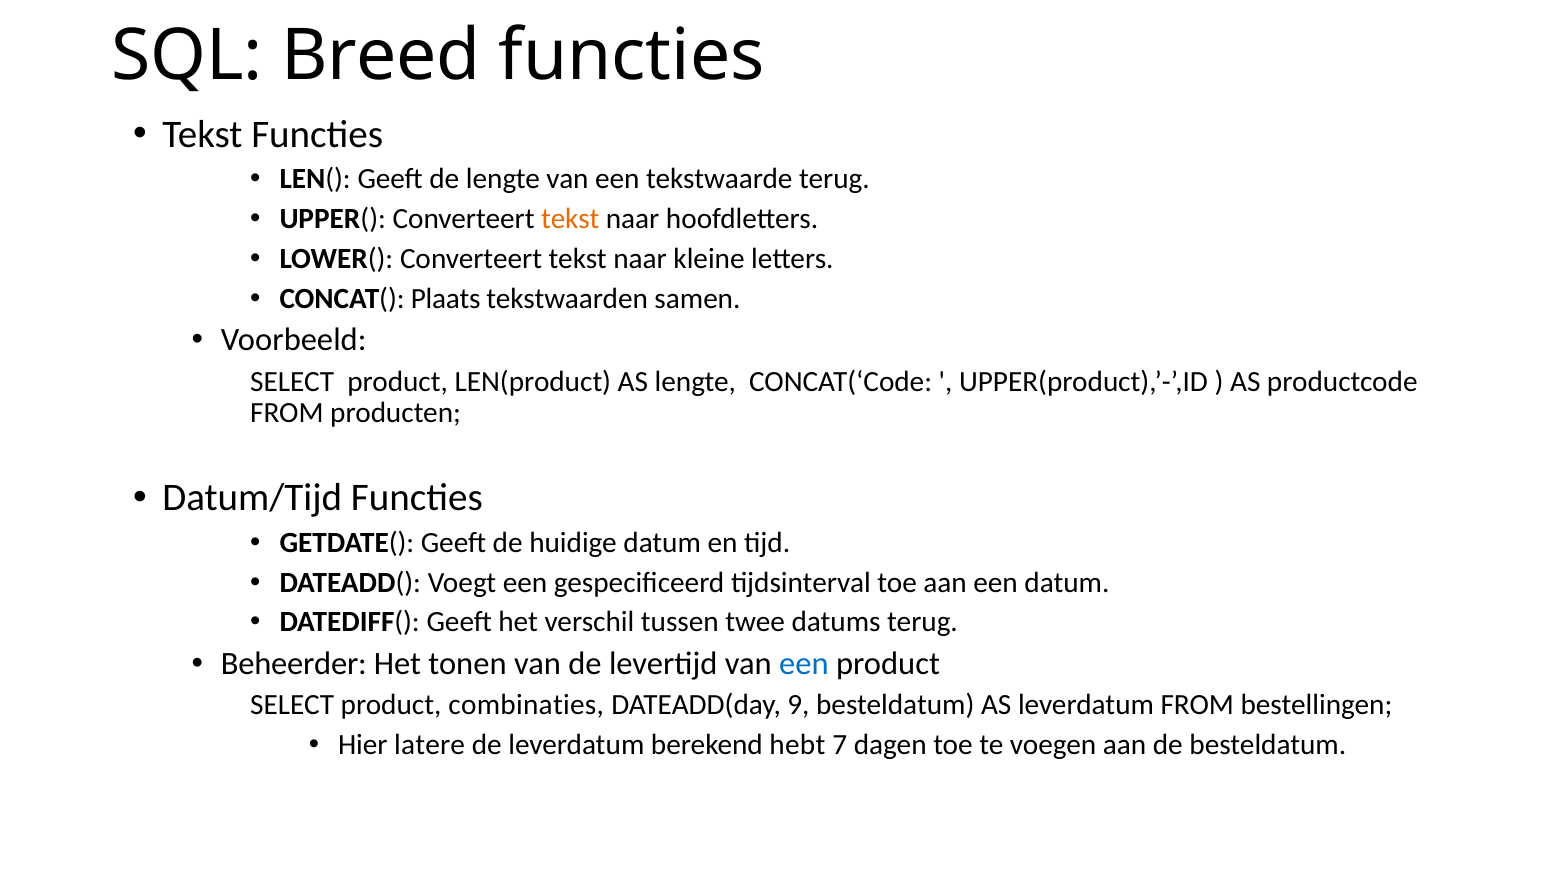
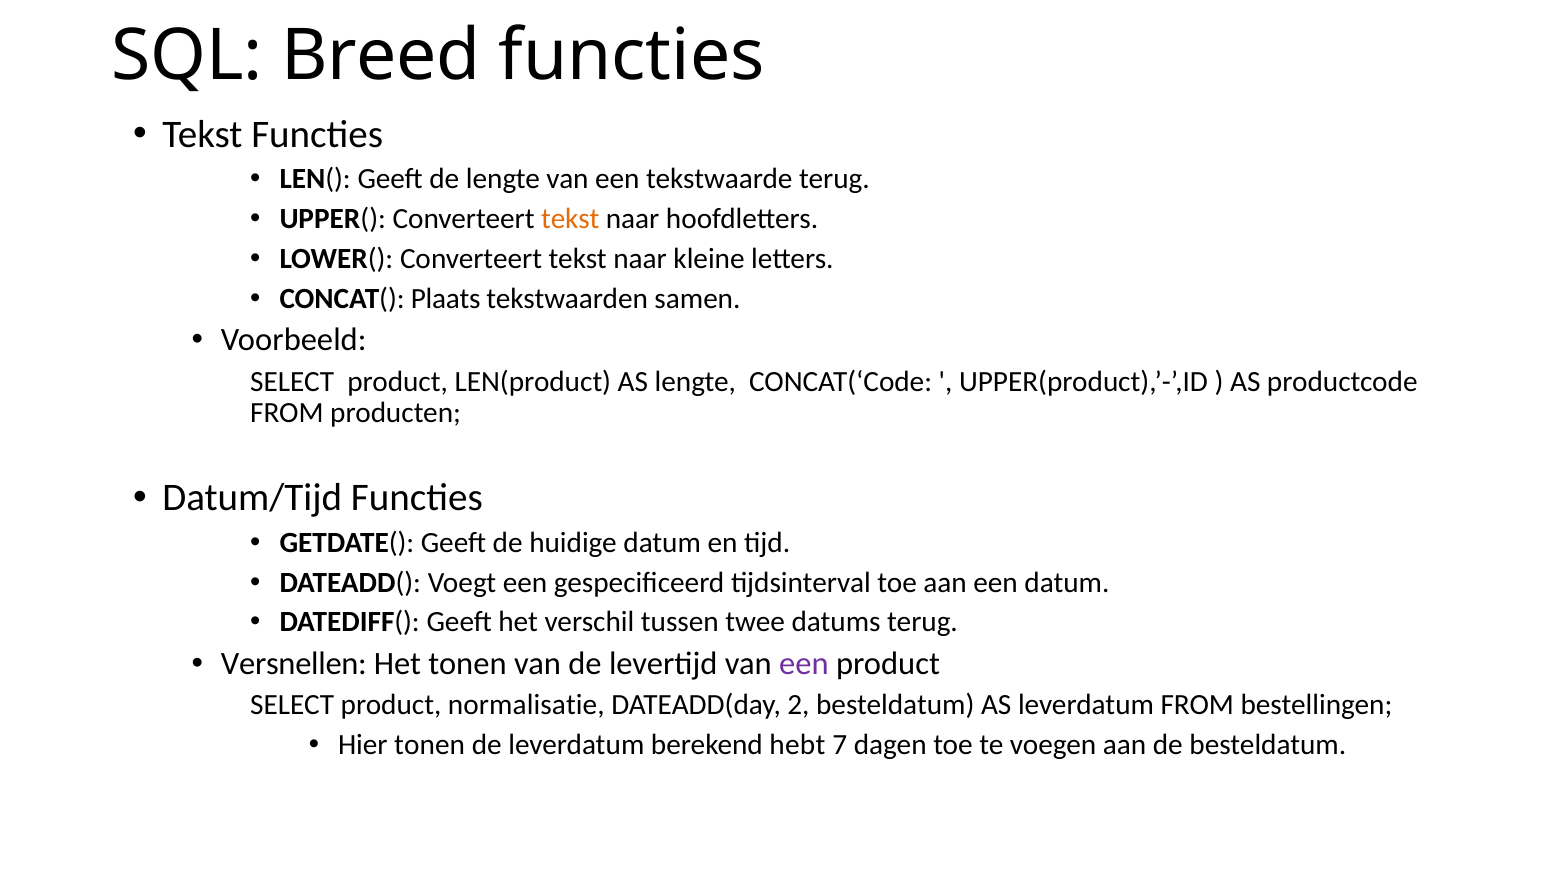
Beheerder: Beheerder -> Versnellen
een at (804, 664) colour: blue -> purple
combinaties: combinaties -> normalisatie
9: 9 -> 2
Hier latere: latere -> tonen
